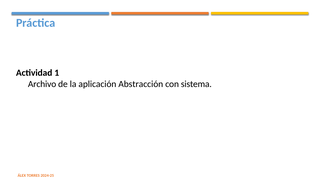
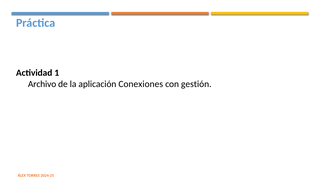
Abstracción: Abstracción -> Conexiones
sistema: sistema -> gestión
